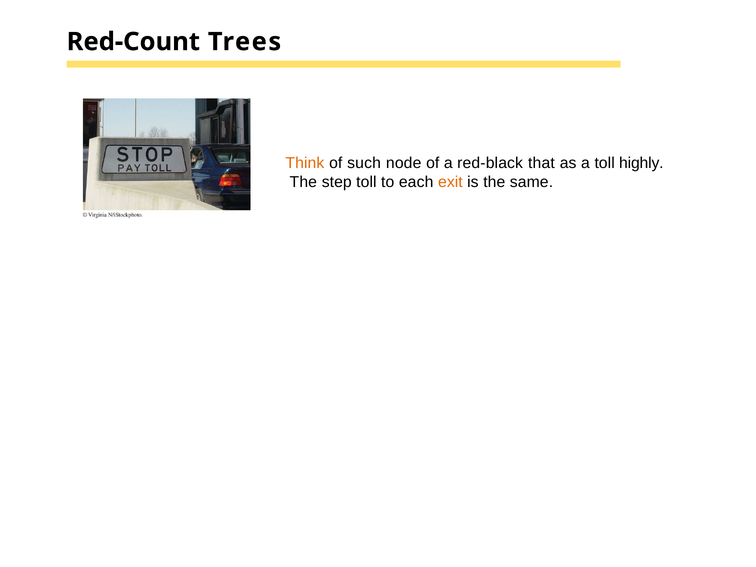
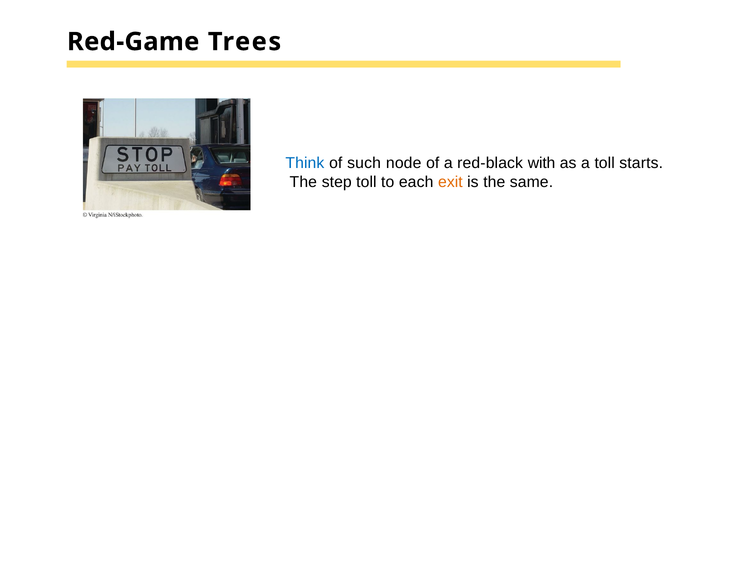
Red-Count: Red-Count -> Red-Game
Think colour: orange -> blue
that: that -> with
highly: highly -> starts
